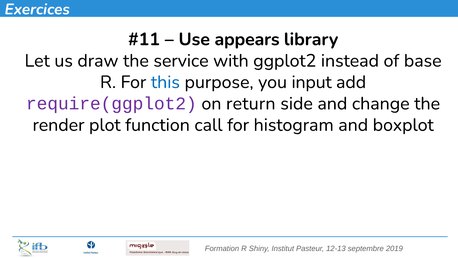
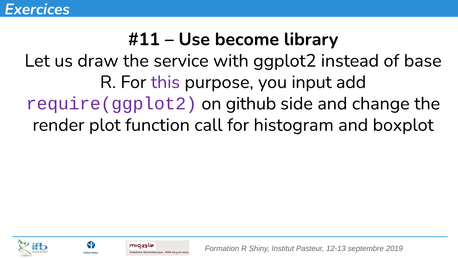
appears: appears -> become
this colour: blue -> purple
return: return -> github
